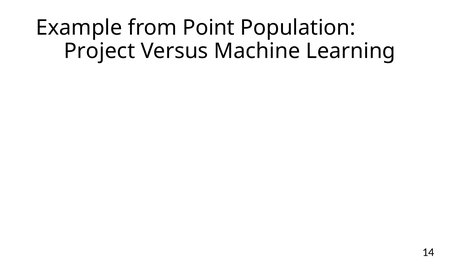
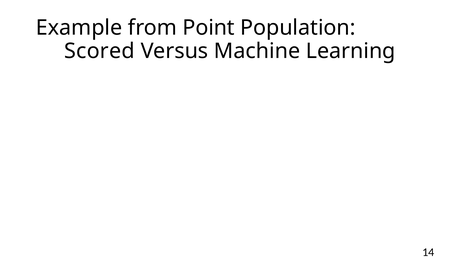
Project: Project -> Scored
